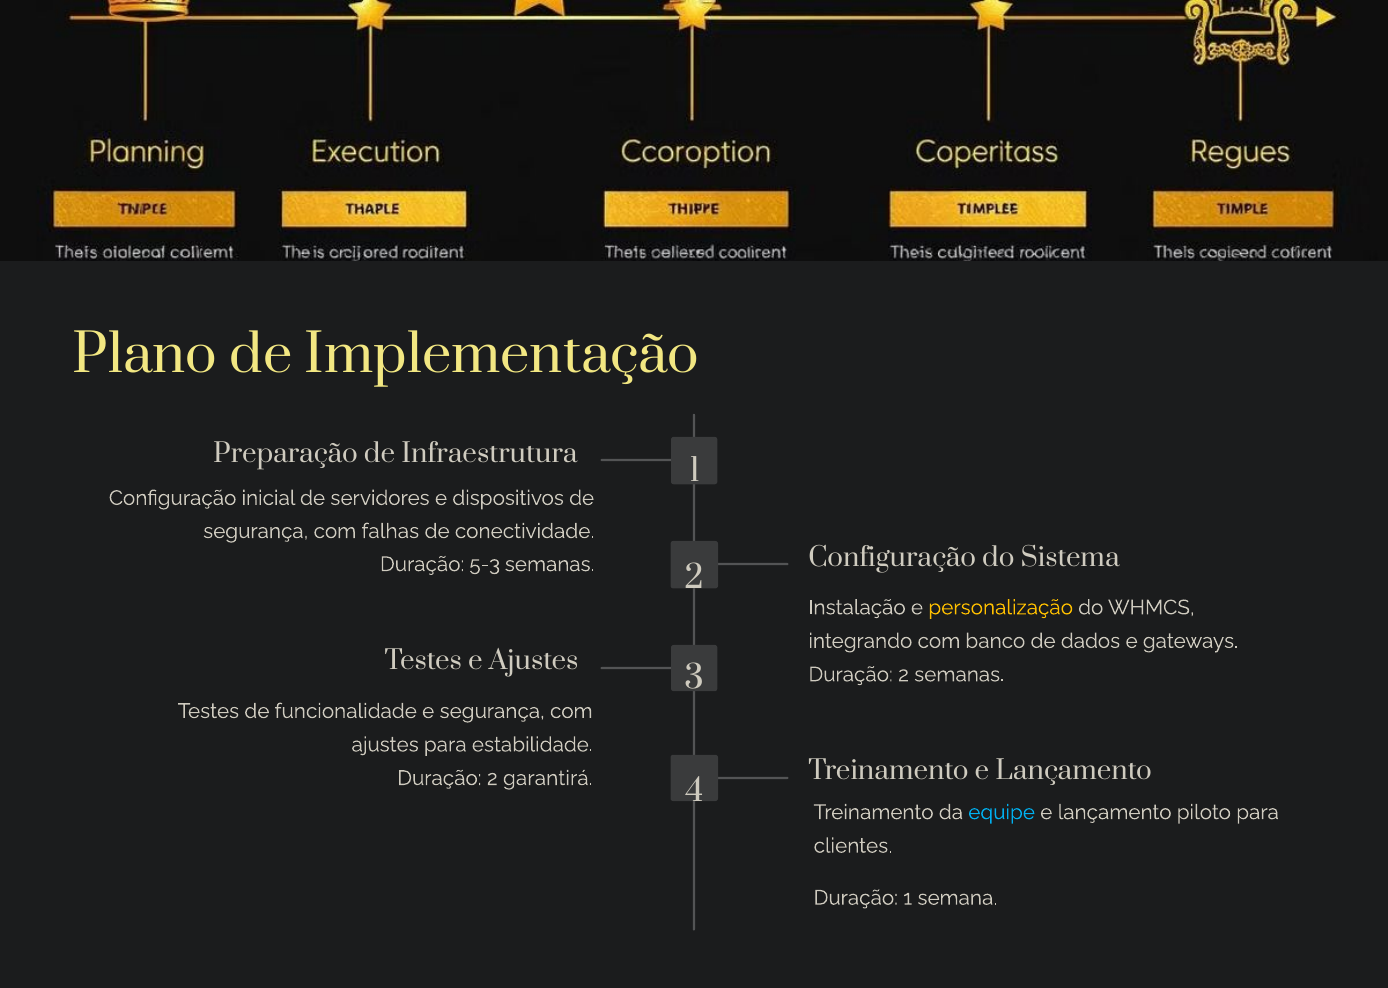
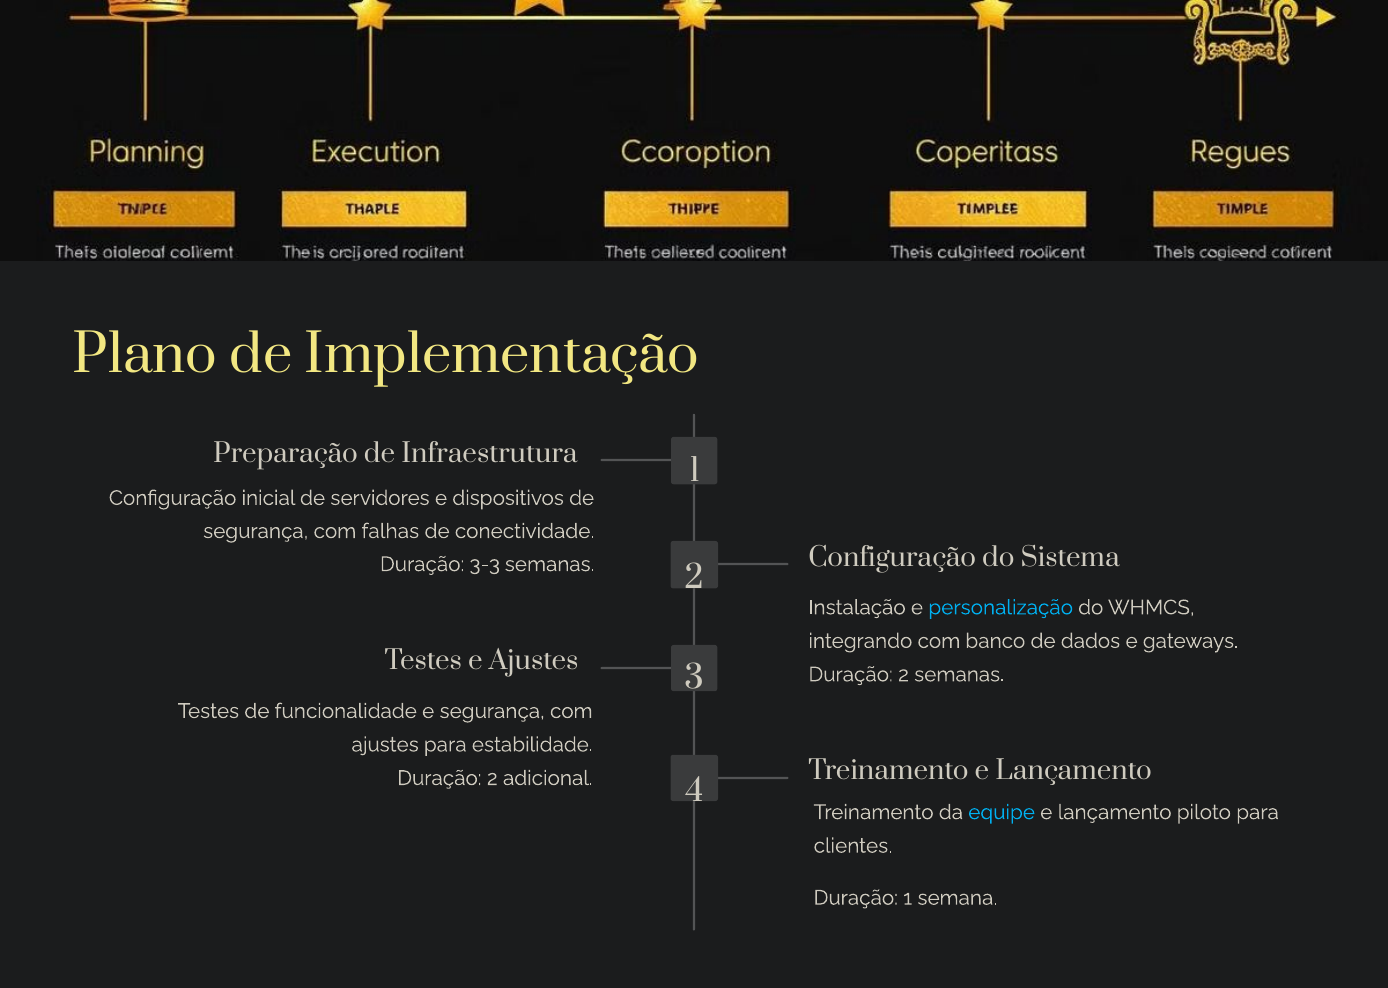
5-3: 5-3 -> 3-3
personalização colour: yellow -> light blue
garantirá: garantirá -> adicional
